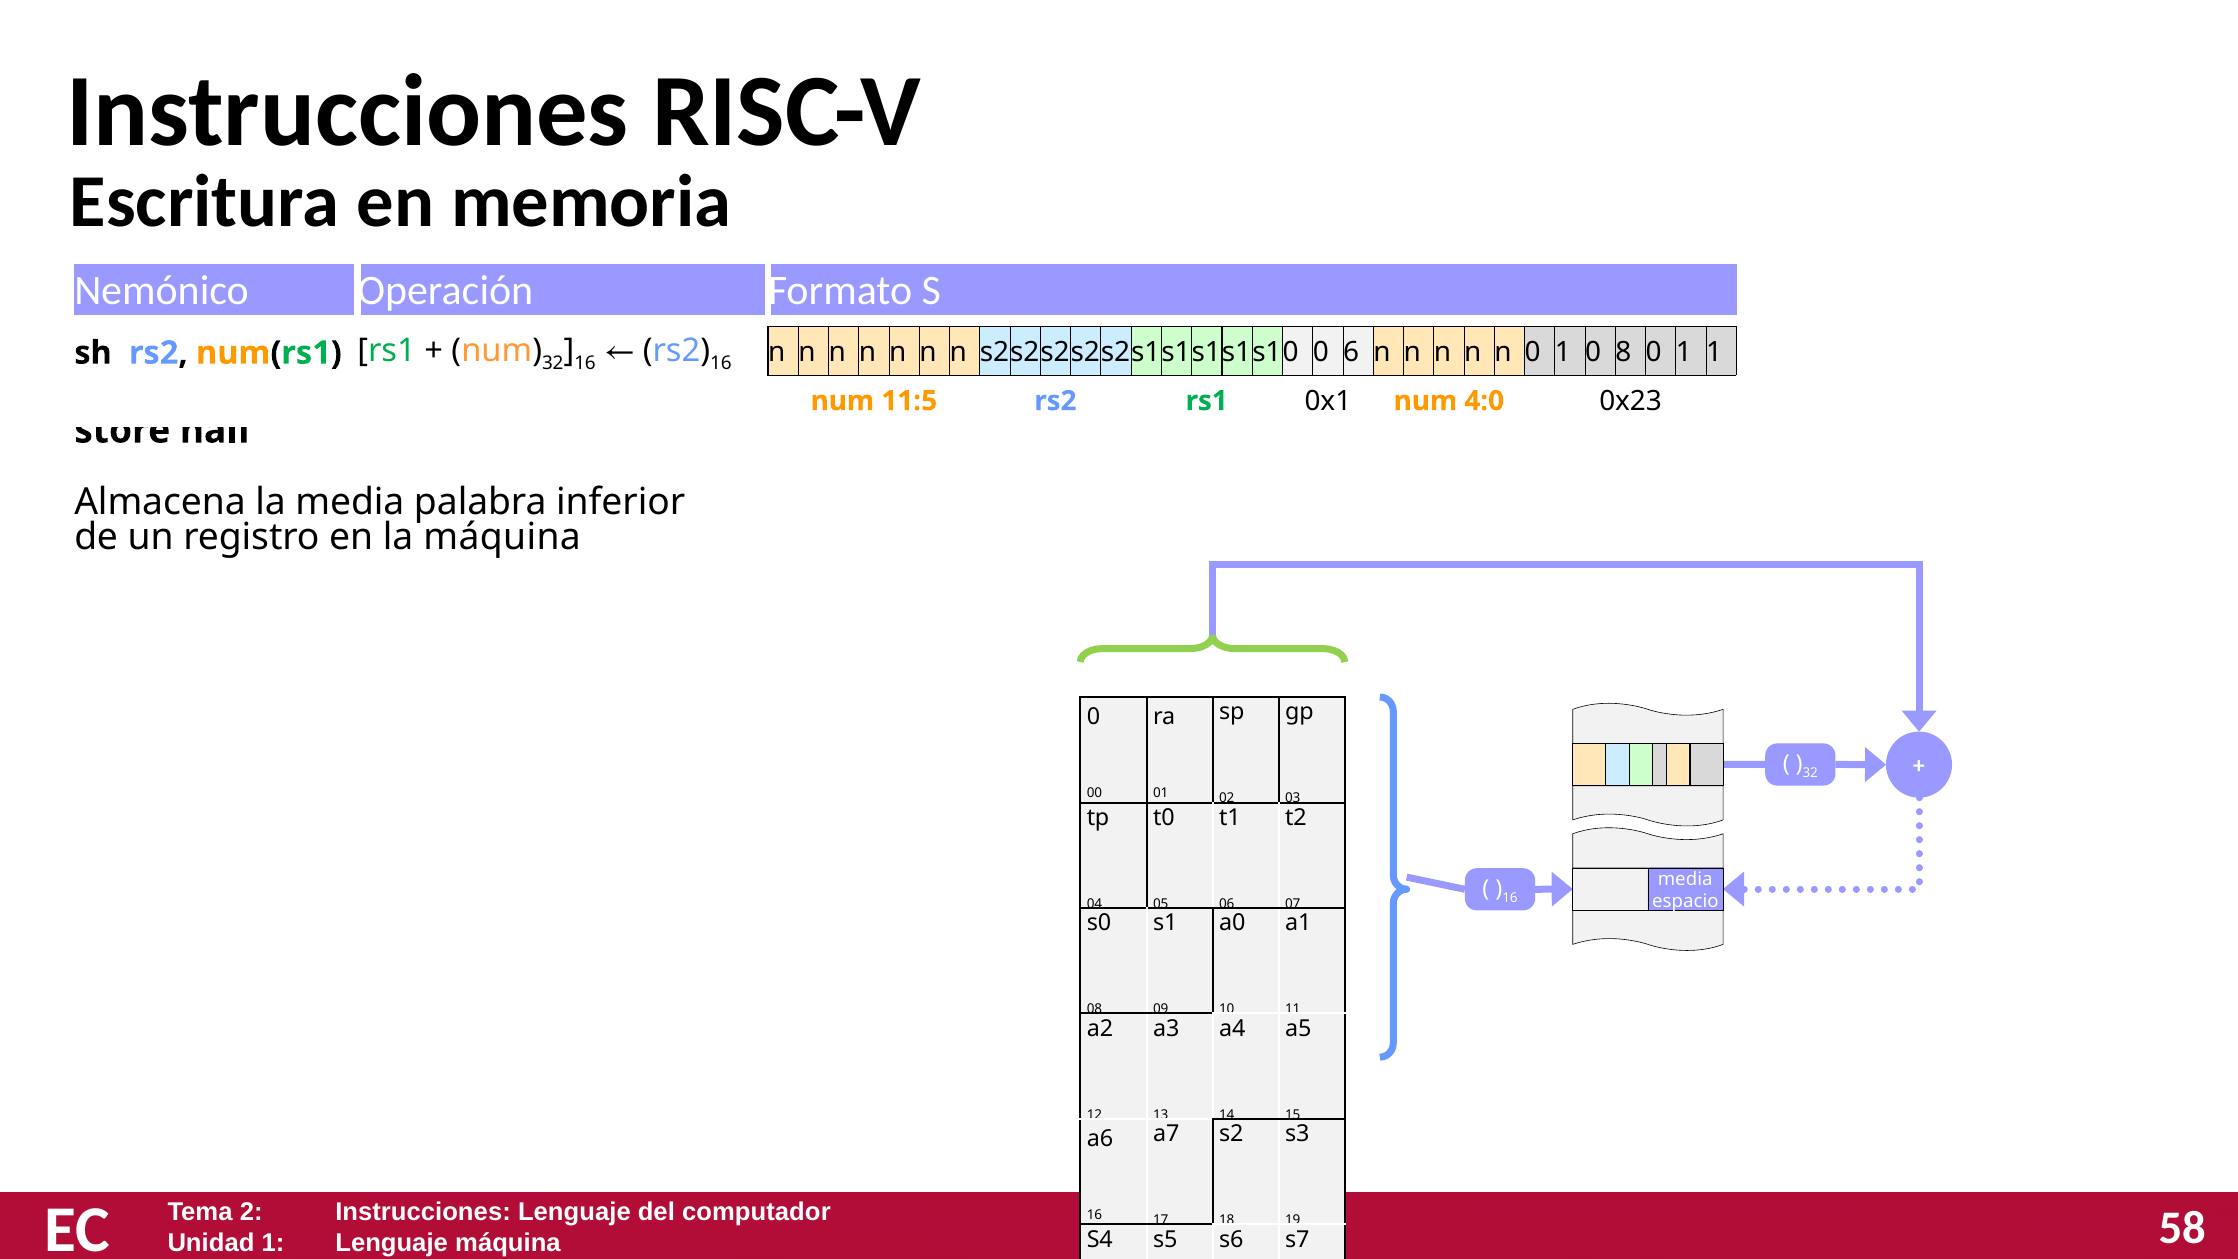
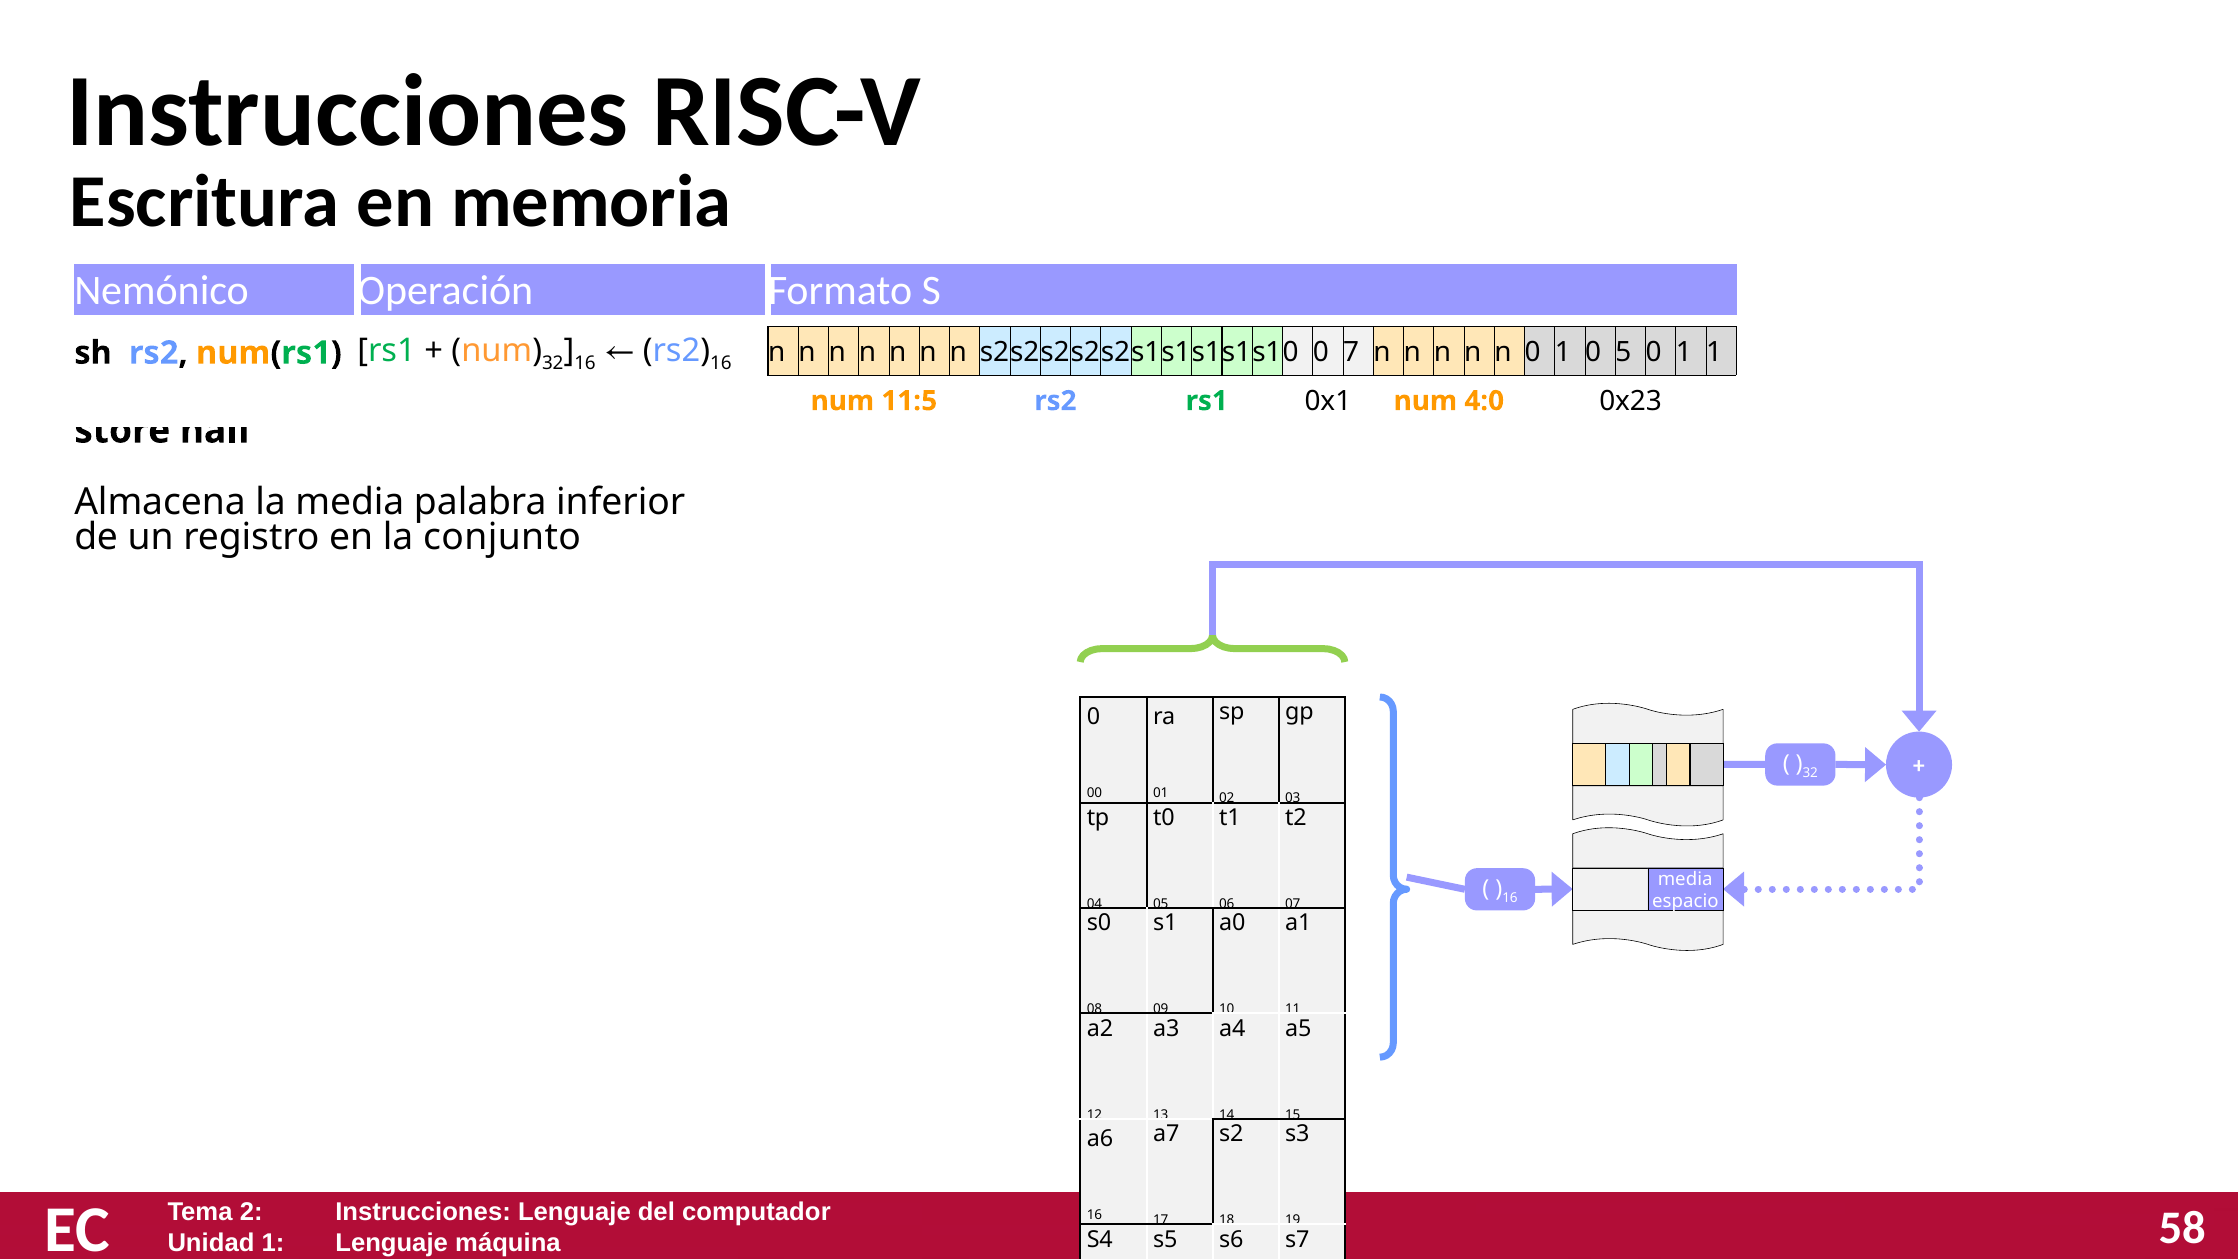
6: 6 -> 7
8: 8 -> 5
la máquina: máquina -> conjunto
